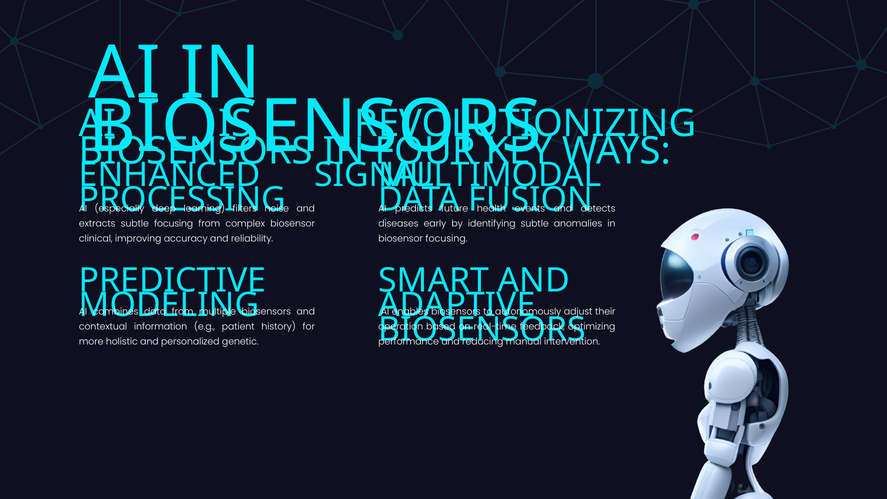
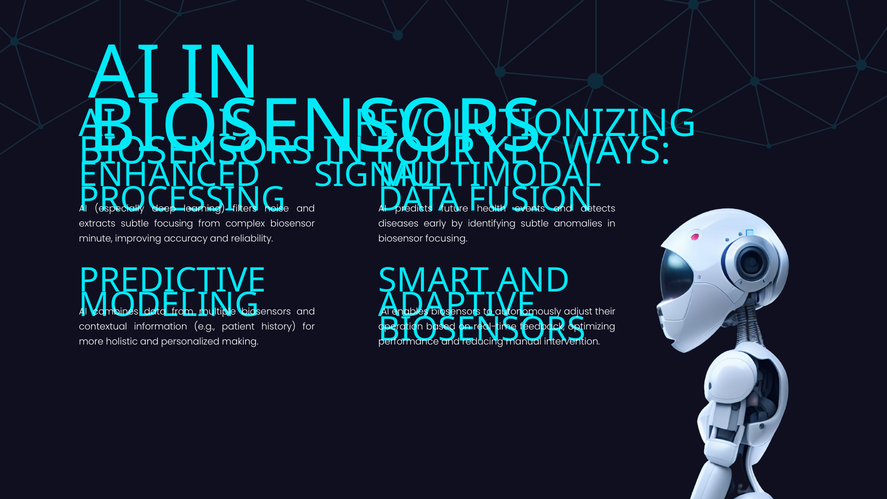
clinical: clinical -> minute
genetic: genetic -> making
